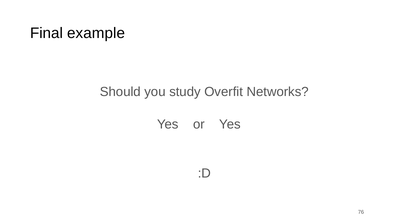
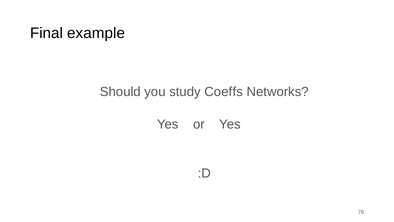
Overfit: Overfit -> Coeffs
